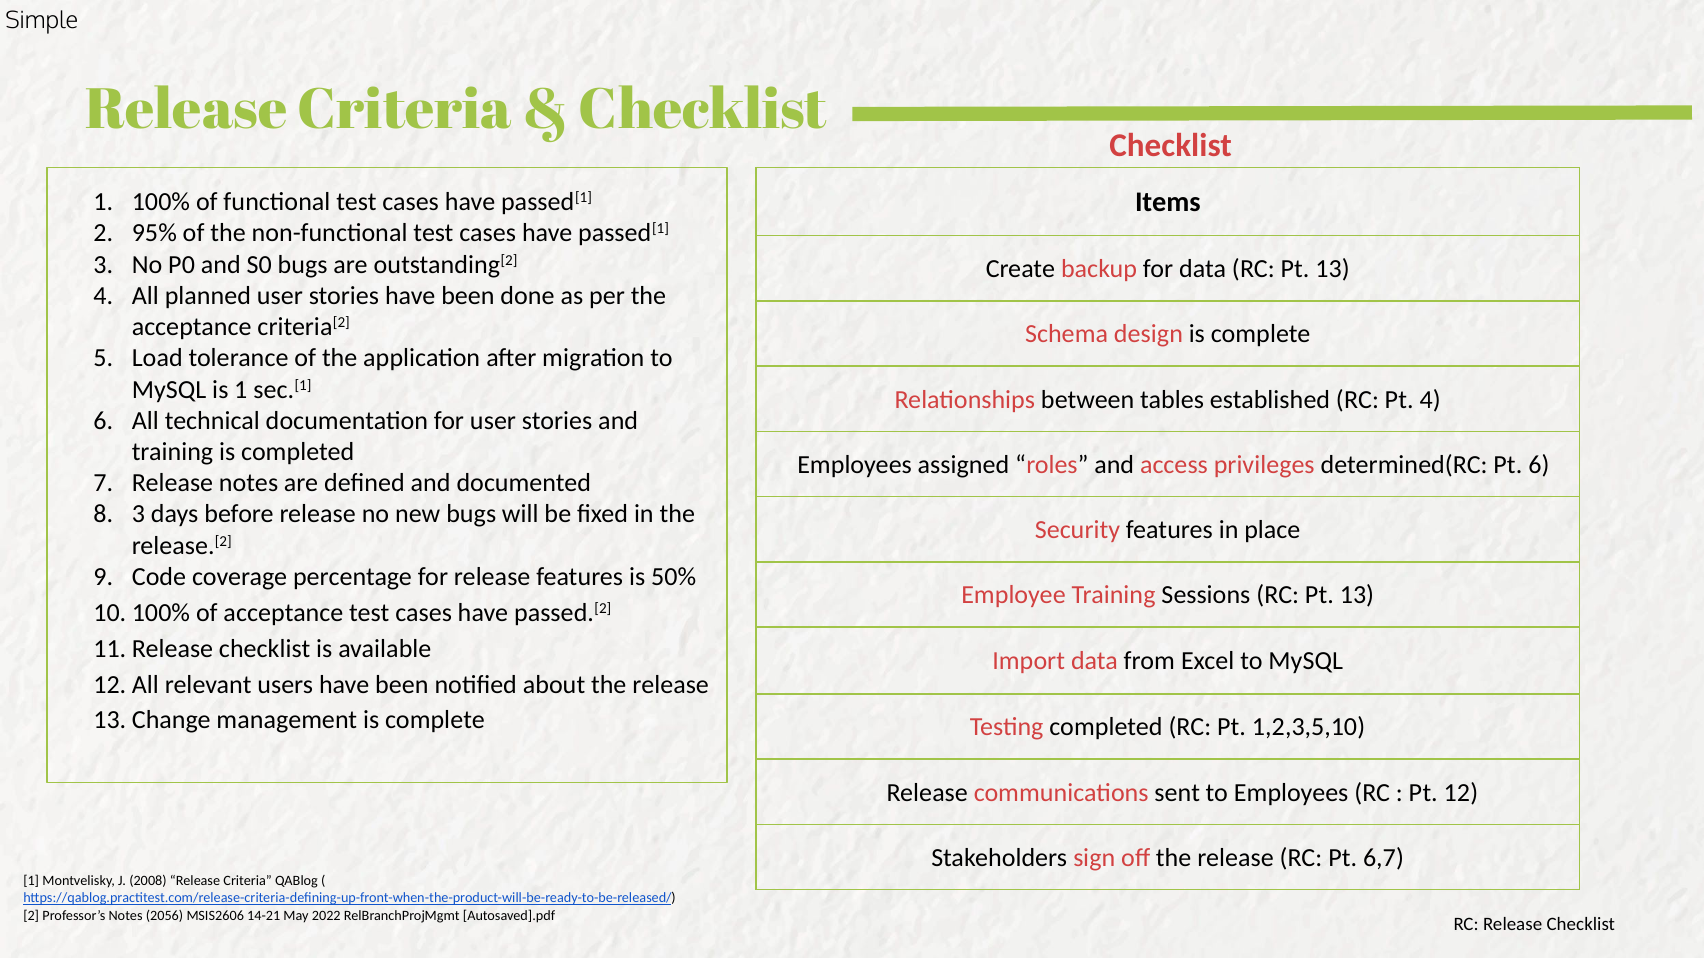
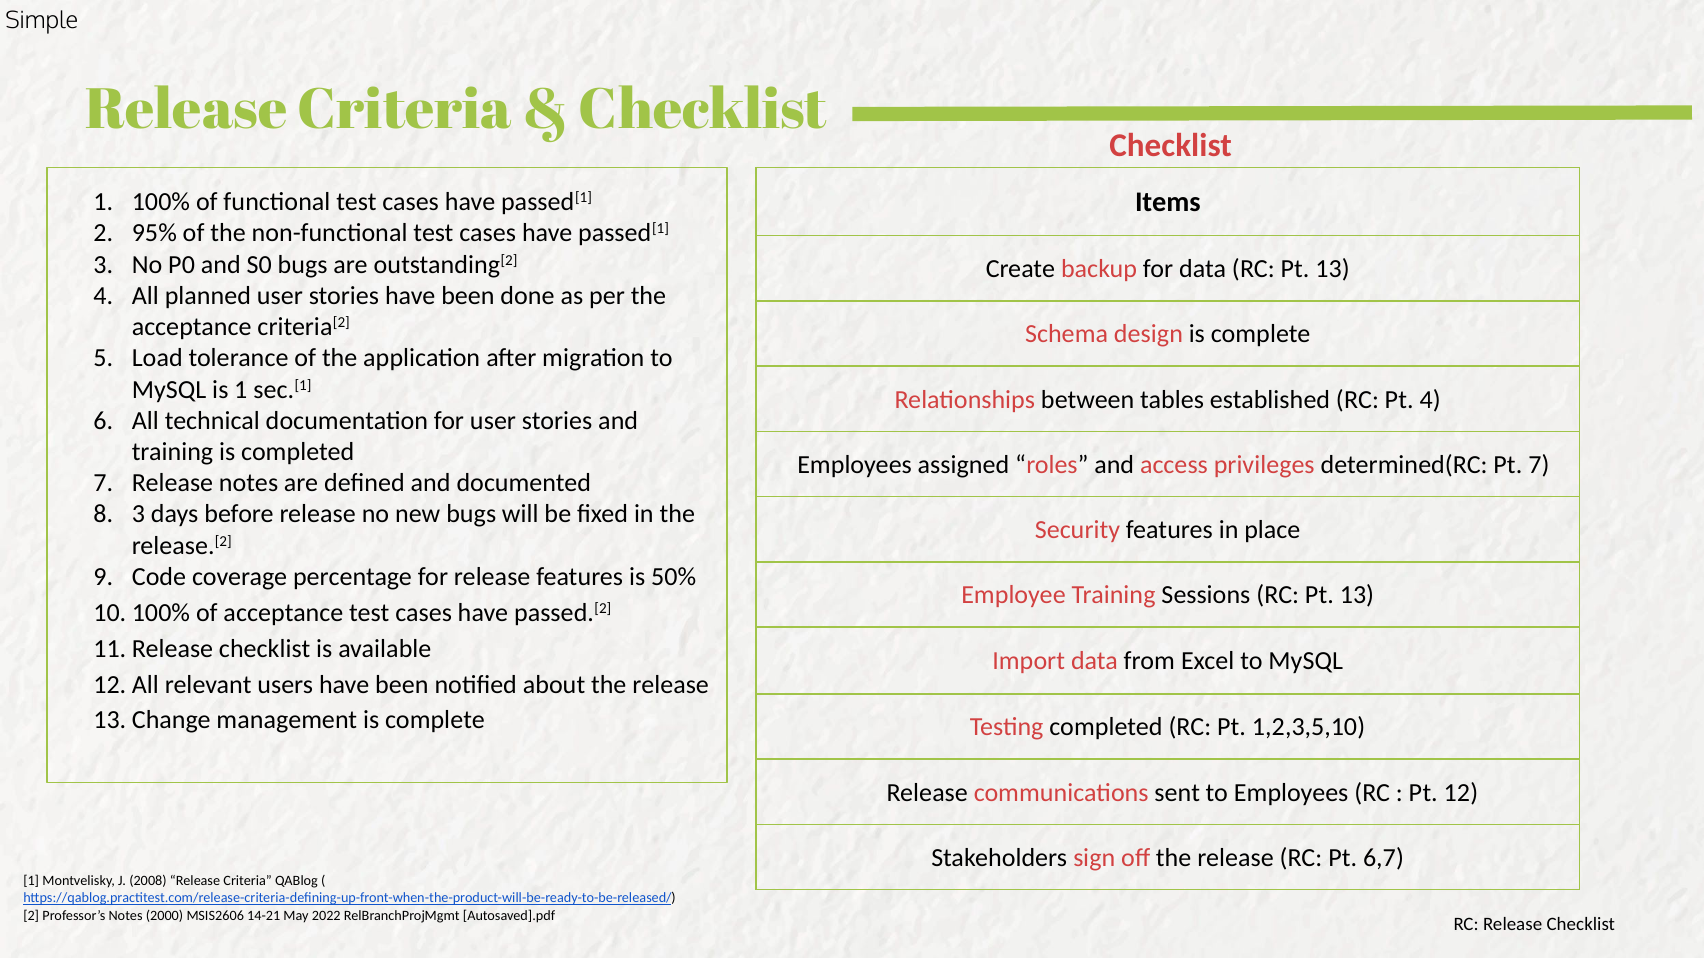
Pt 6: 6 -> 7
2056: 2056 -> 2000
